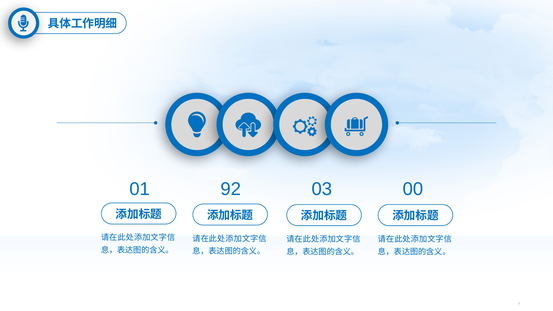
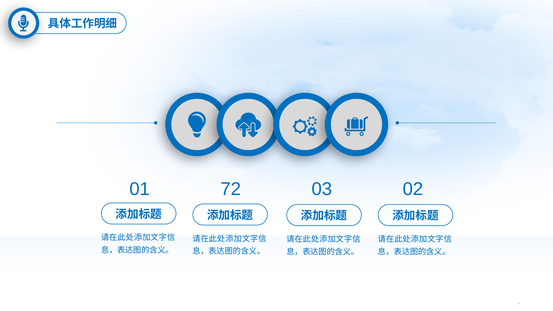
92: 92 -> 72
00: 00 -> 02
